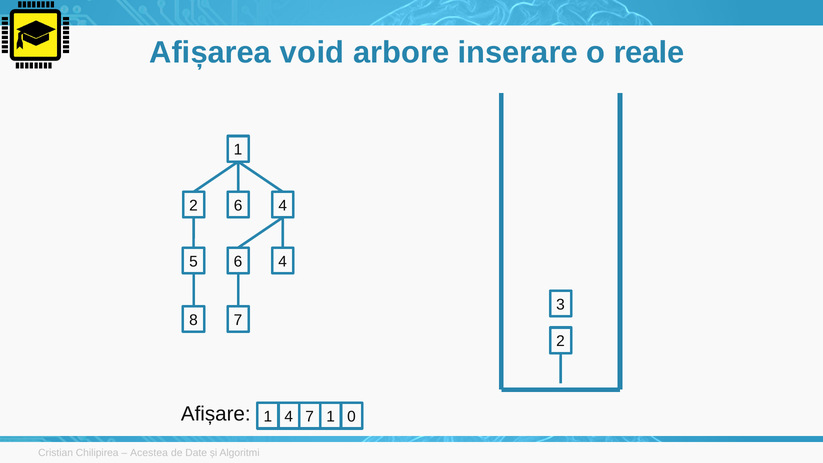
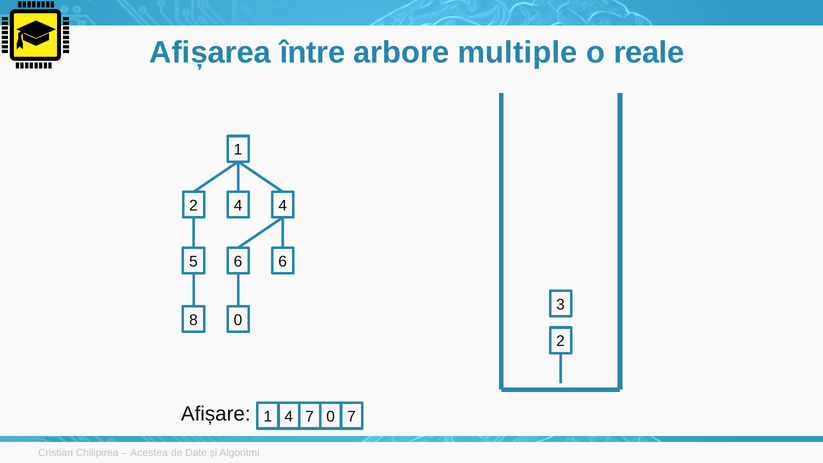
void: void -> între
inserare: inserare -> multiple
2 6: 6 -> 4
5 6 4: 4 -> 6
8 7: 7 -> 0
4 1: 1 -> 0
7 0: 0 -> 7
